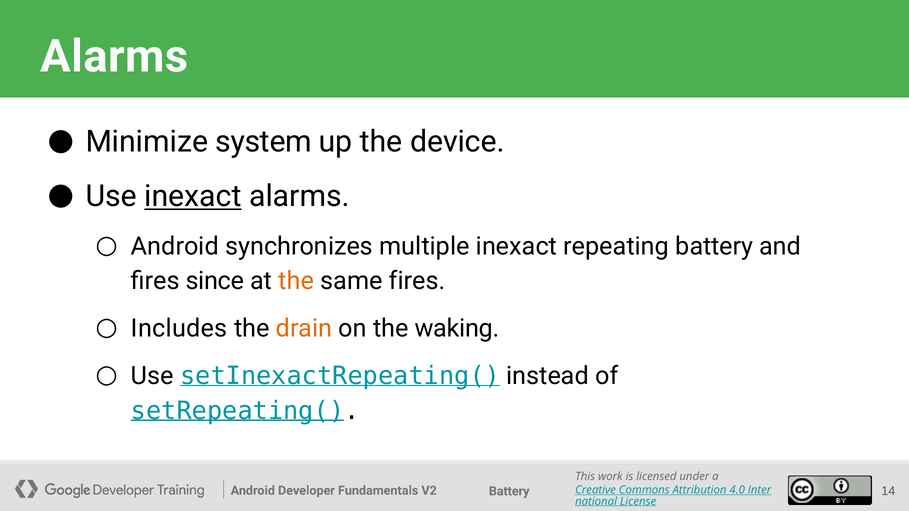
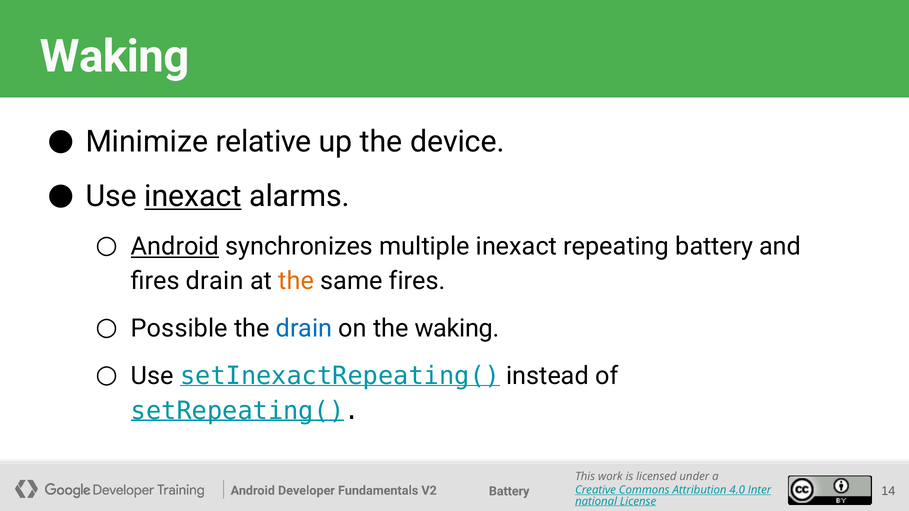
Alarms at (114, 57): Alarms -> Waking
system: system -> relative
Android at (175, 246) underline: none -> present
fires since: since -> drain
Includes: Includes -> Possible
drain at (304, 329) colour: orange -> blue
